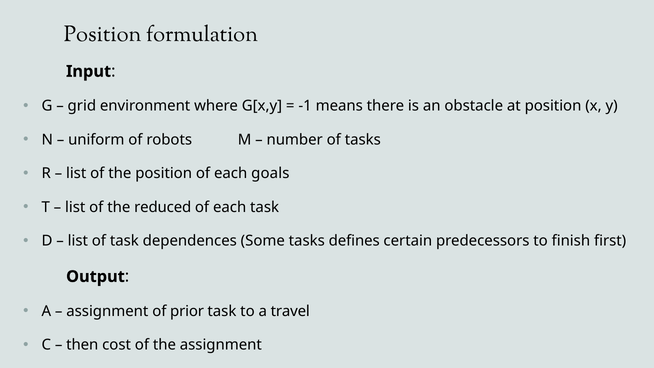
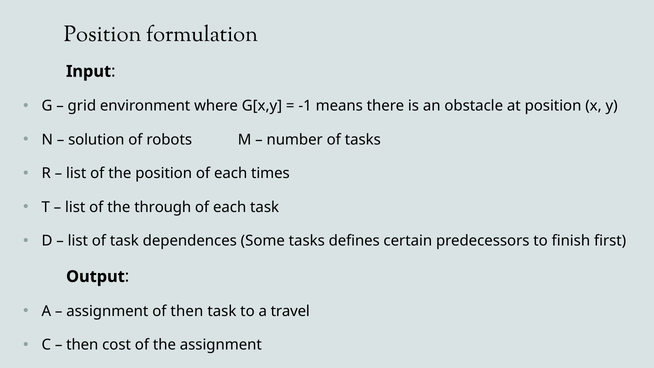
uniform: uniform -> solution
goals: goals -> times
reduced: reduced -> through
of prior: prior -> then
